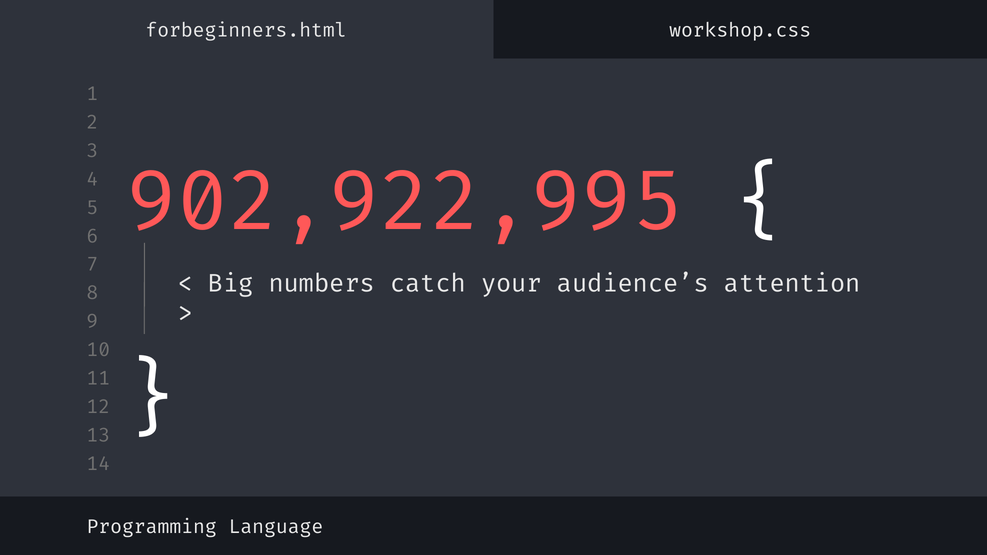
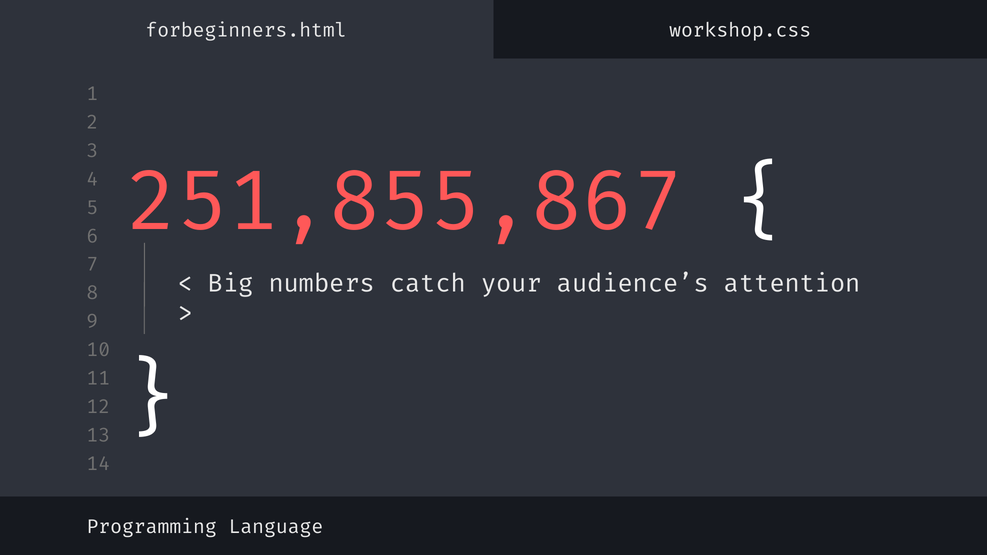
902,922,995: 902,922,995 -> 251,855,867
